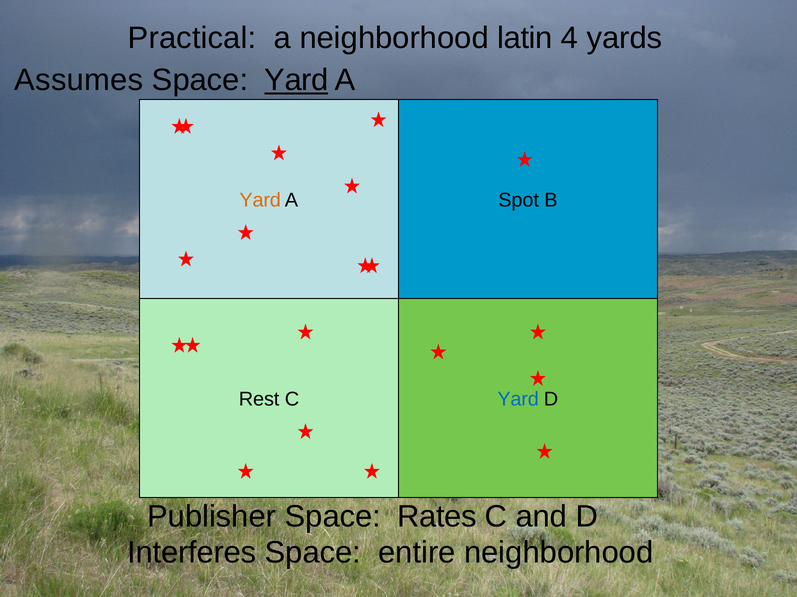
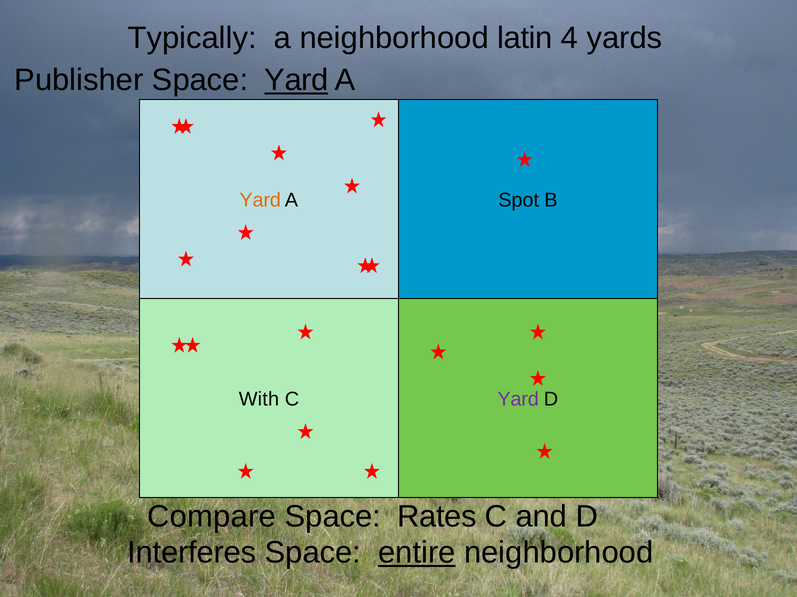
Practical: Practical -> Typically
Assumes: Assumes -> Publisher
Rest: Rest -> With
Yard at (518, 400) colour: blue -> purple
Publisher: Publisher -> Compare
entire underline: none -> present
